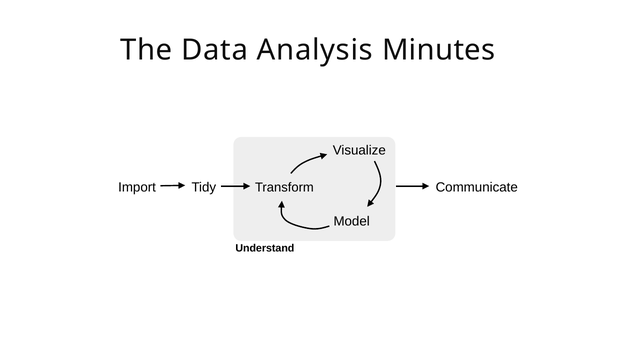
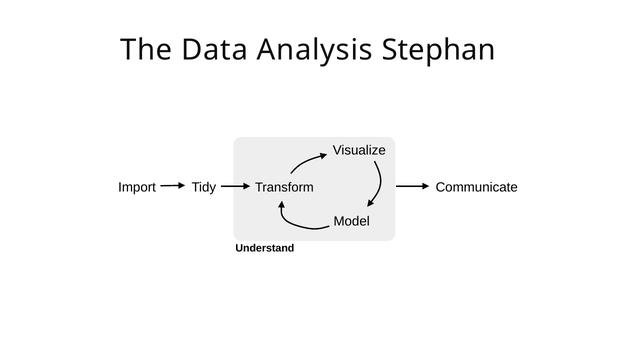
Minutes: Minutes -> Stephan
